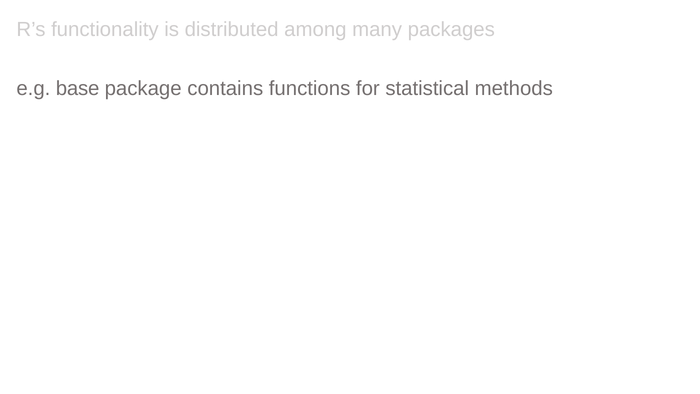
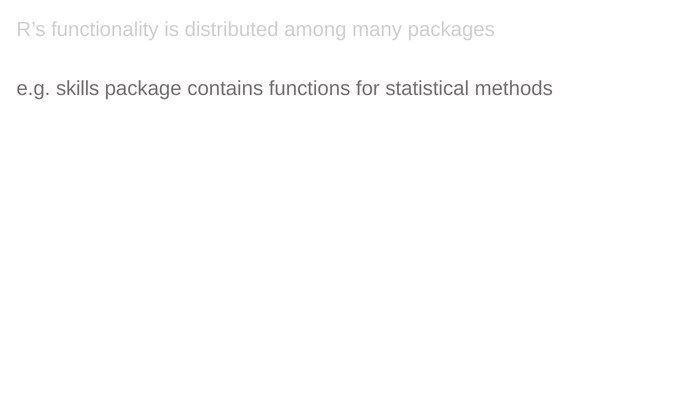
base: base -> skills
